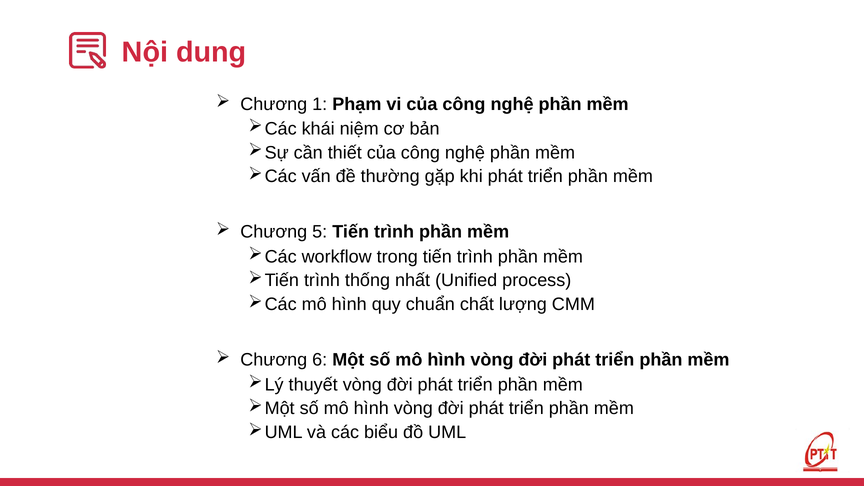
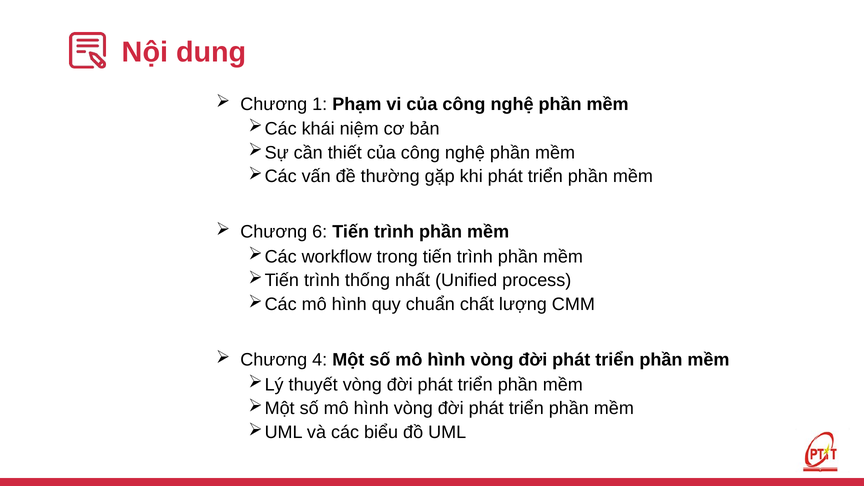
5: 5 -> 6
6: 6 -> 4
